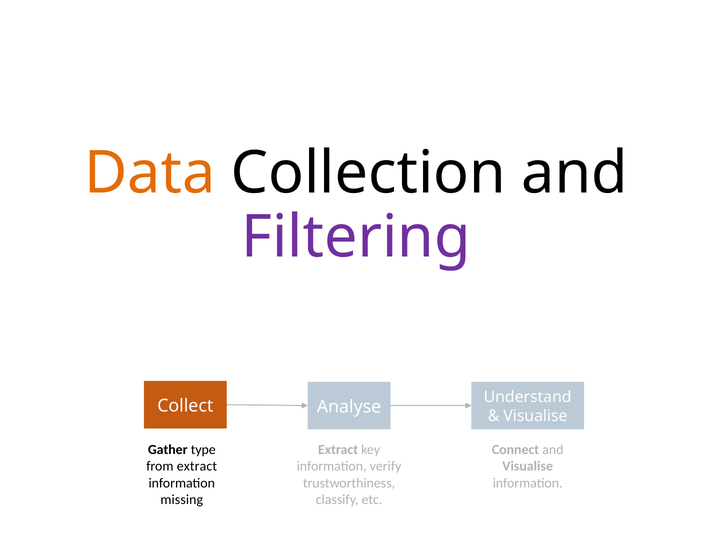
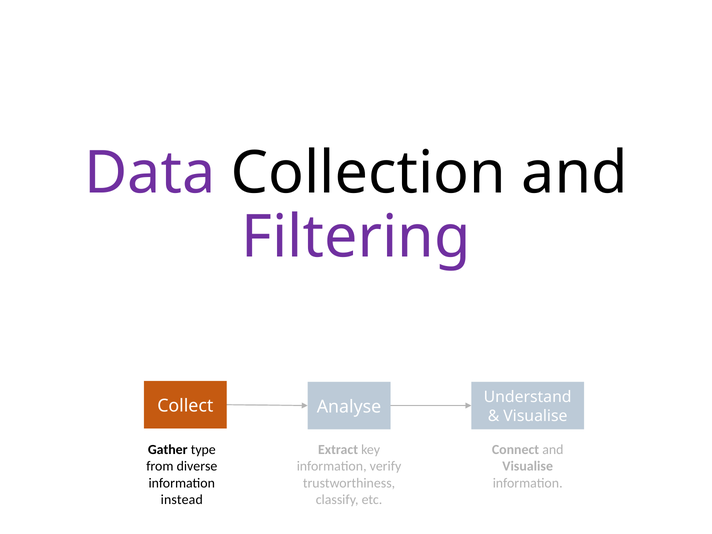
Data colour: orange -> purple
from extract: extract -> diverse
missing: missing -> instead
